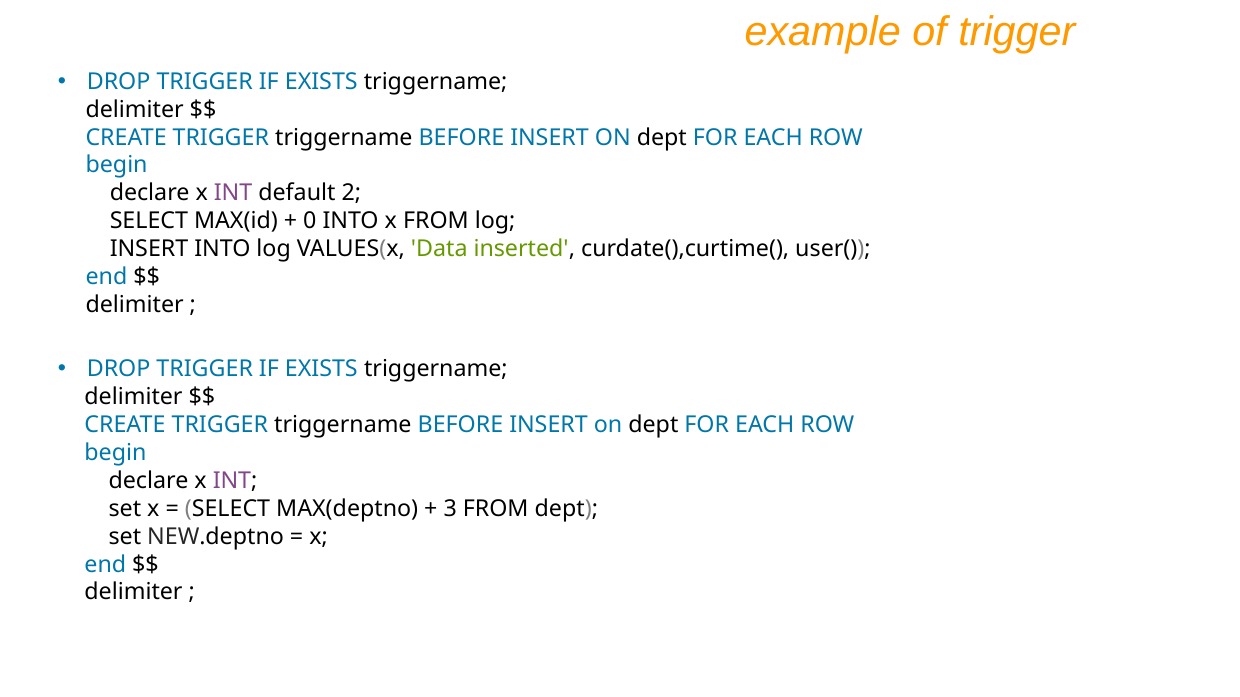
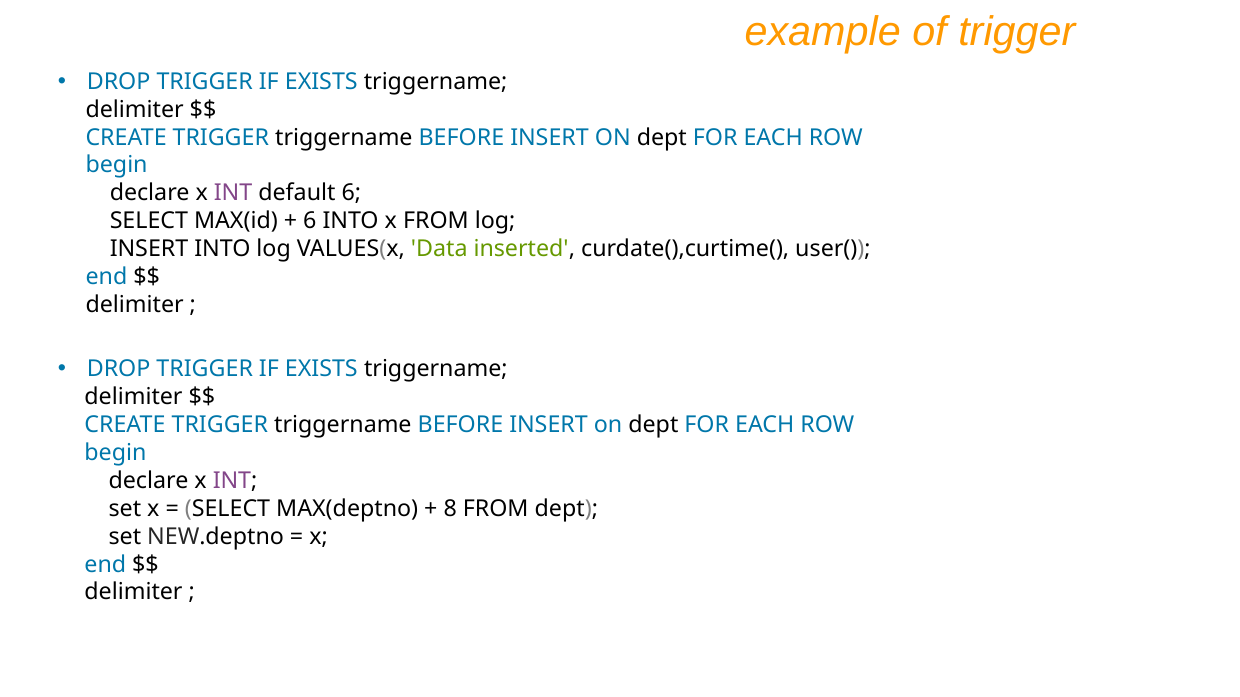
default 2: 2 -> 6
0 at (310, 221): 0 -> 6
3: 3 -> 8
